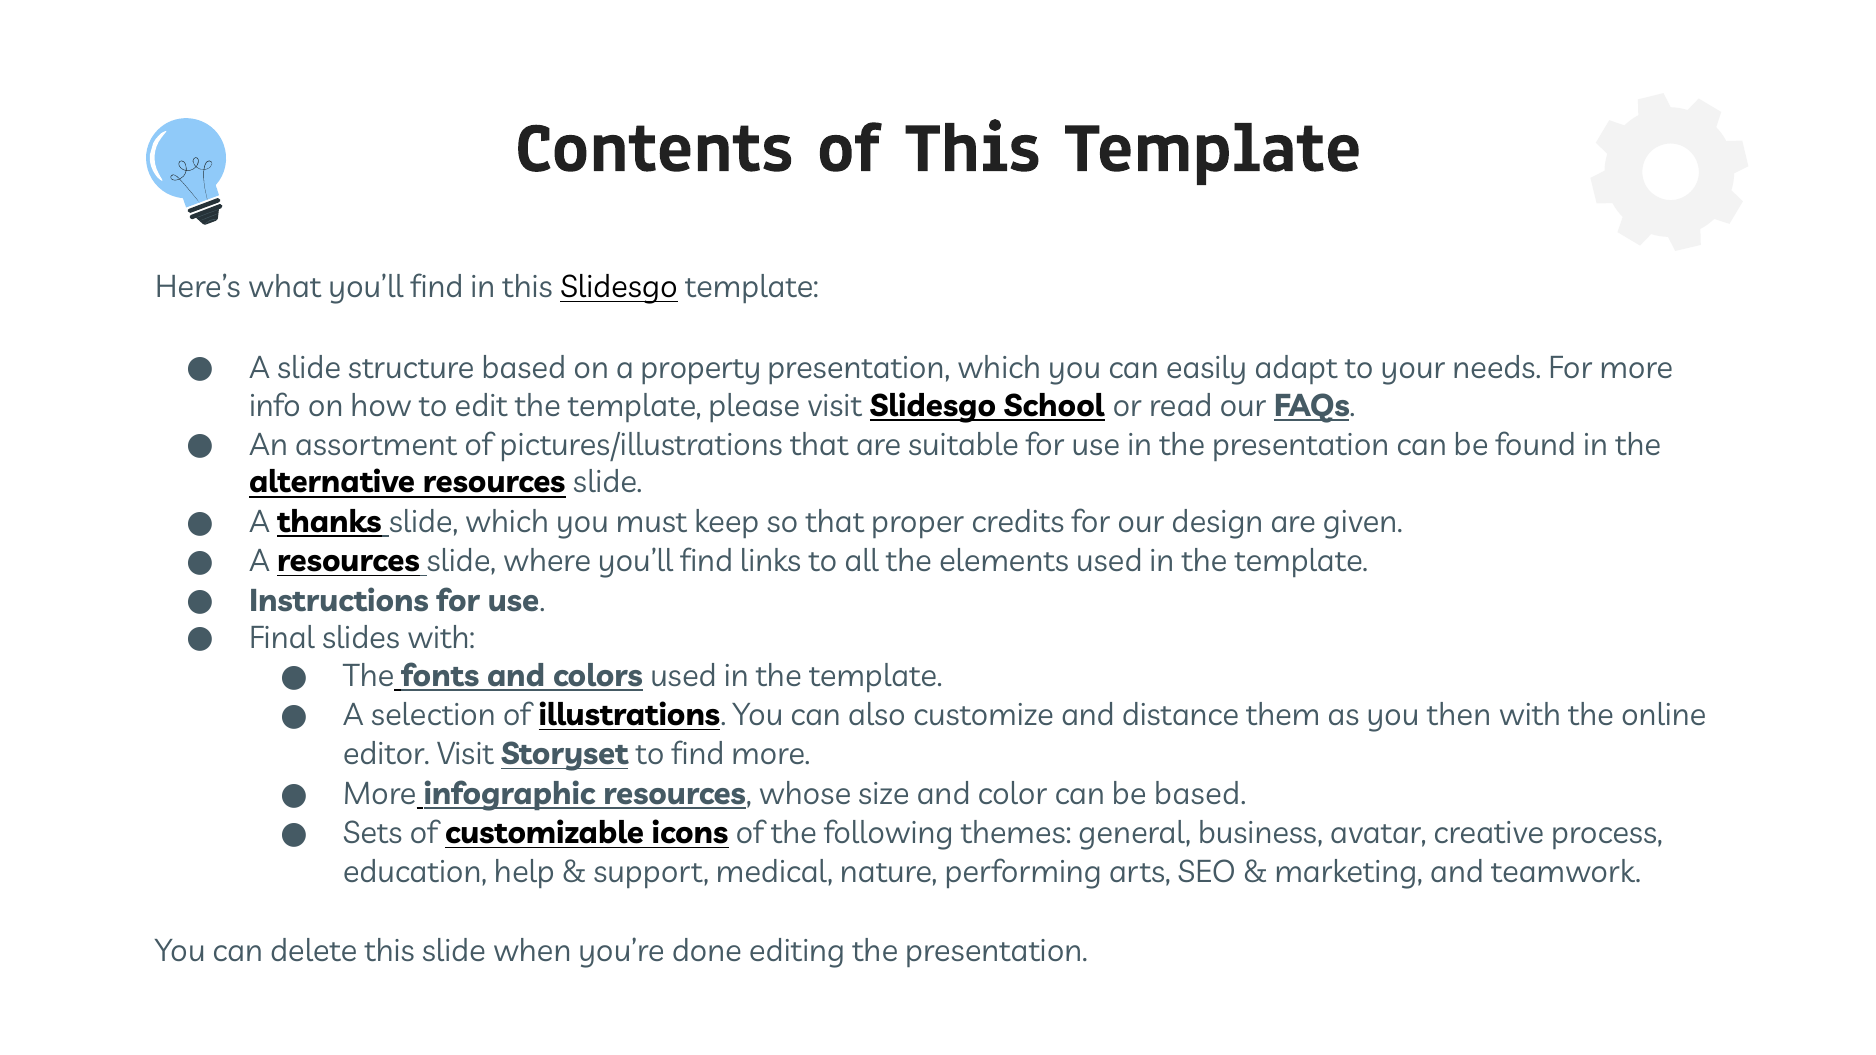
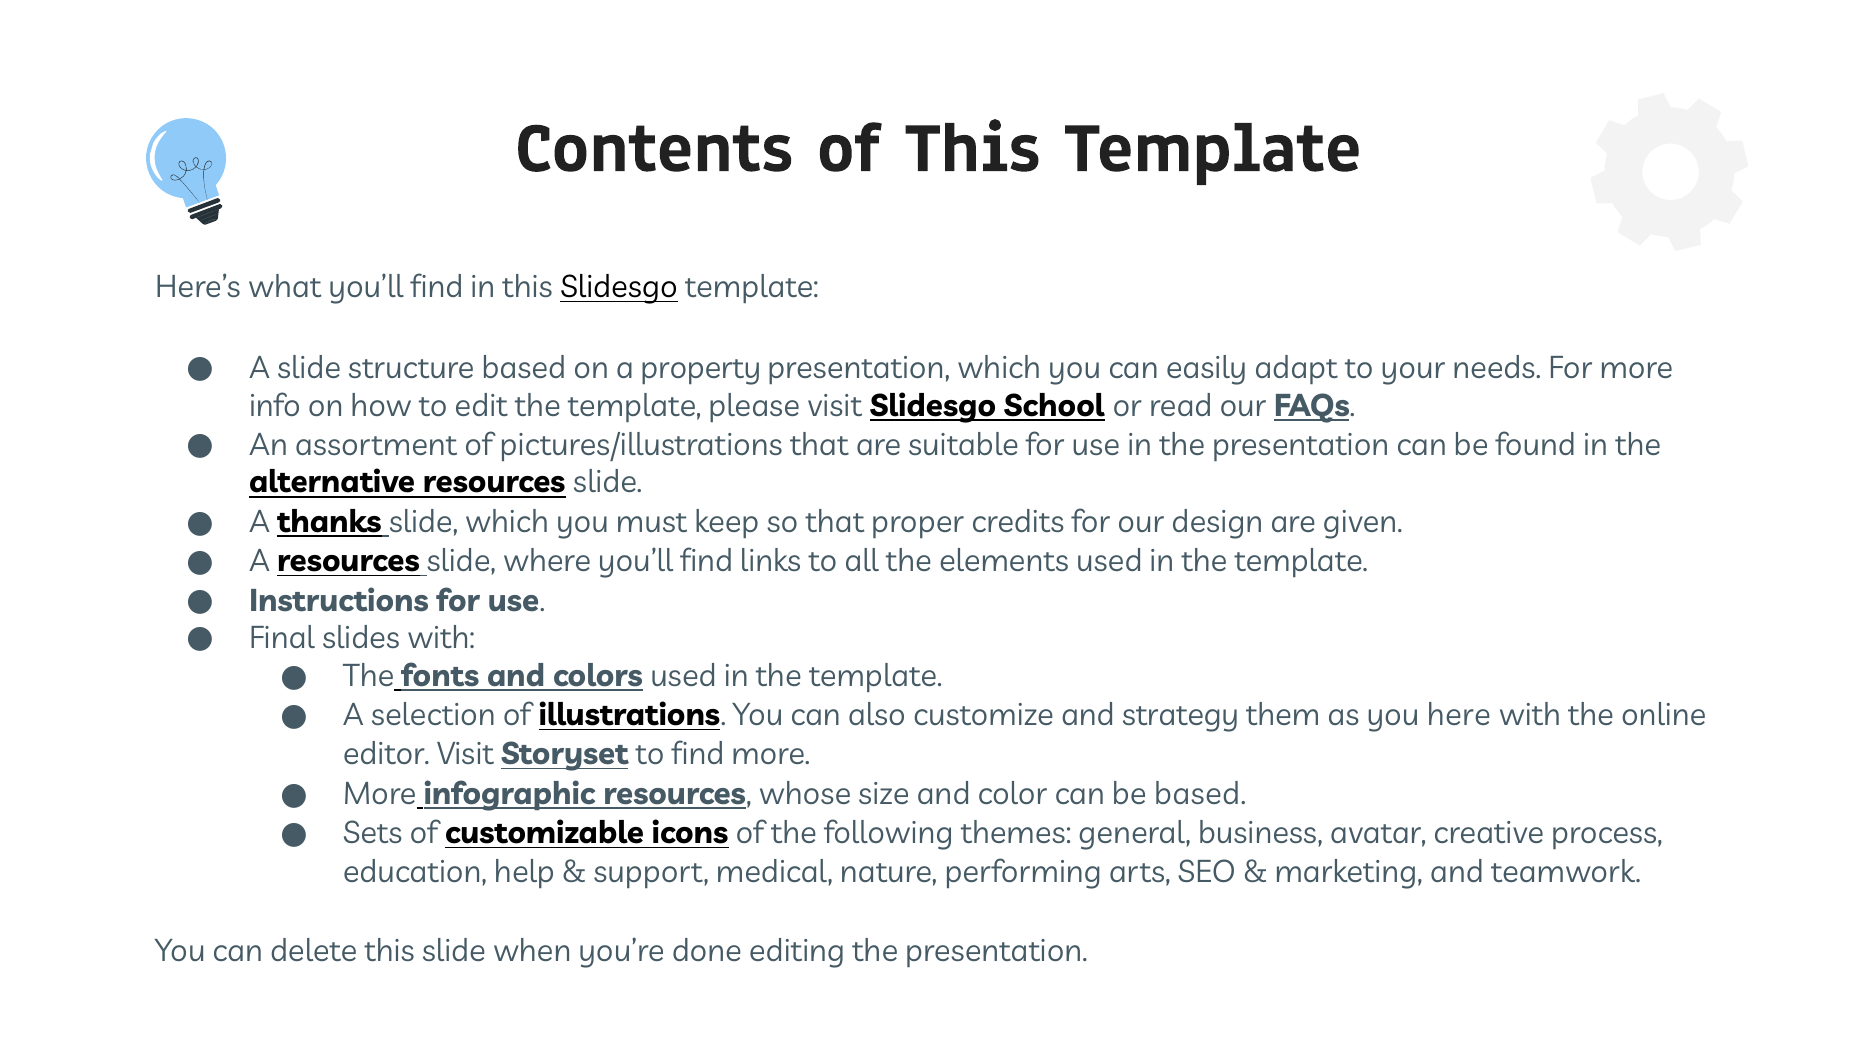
distance: distance -> strategy
then: then -> here
